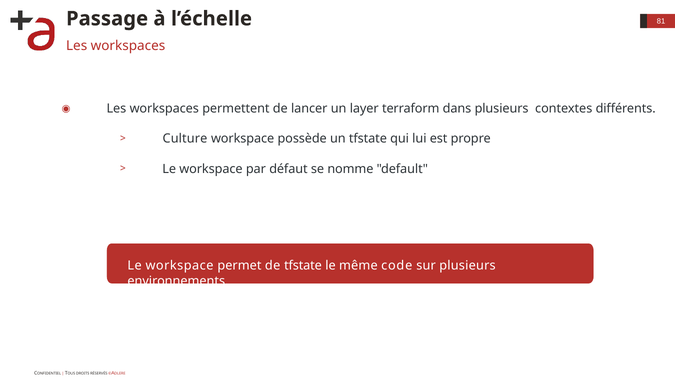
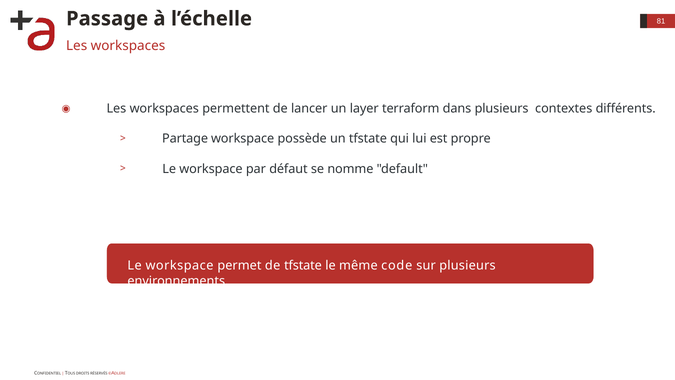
Culture: Culture -> Partage
